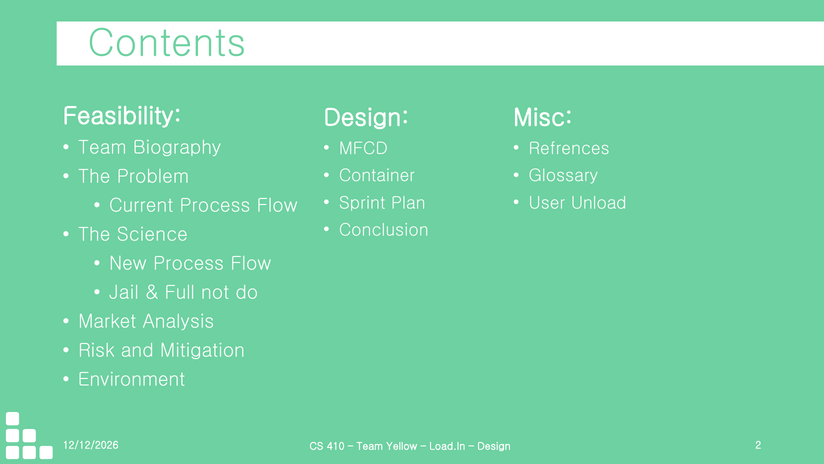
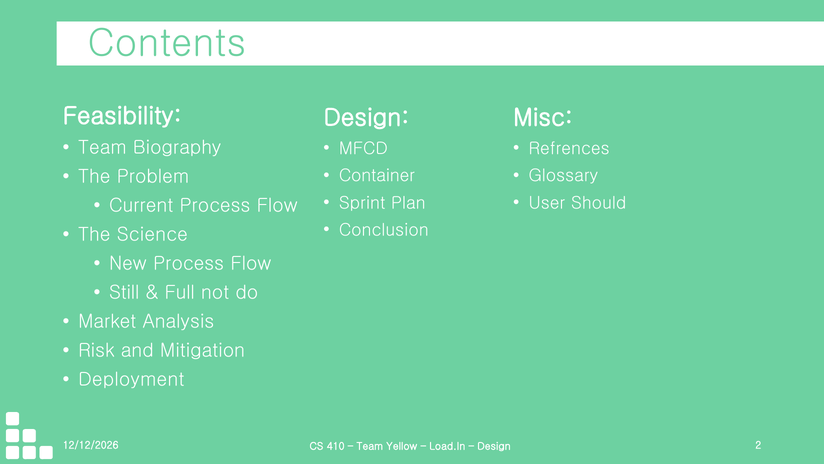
Unload: Unload -> Should
Jail: Jail -> Still
Environment: Environment -> Deployment
